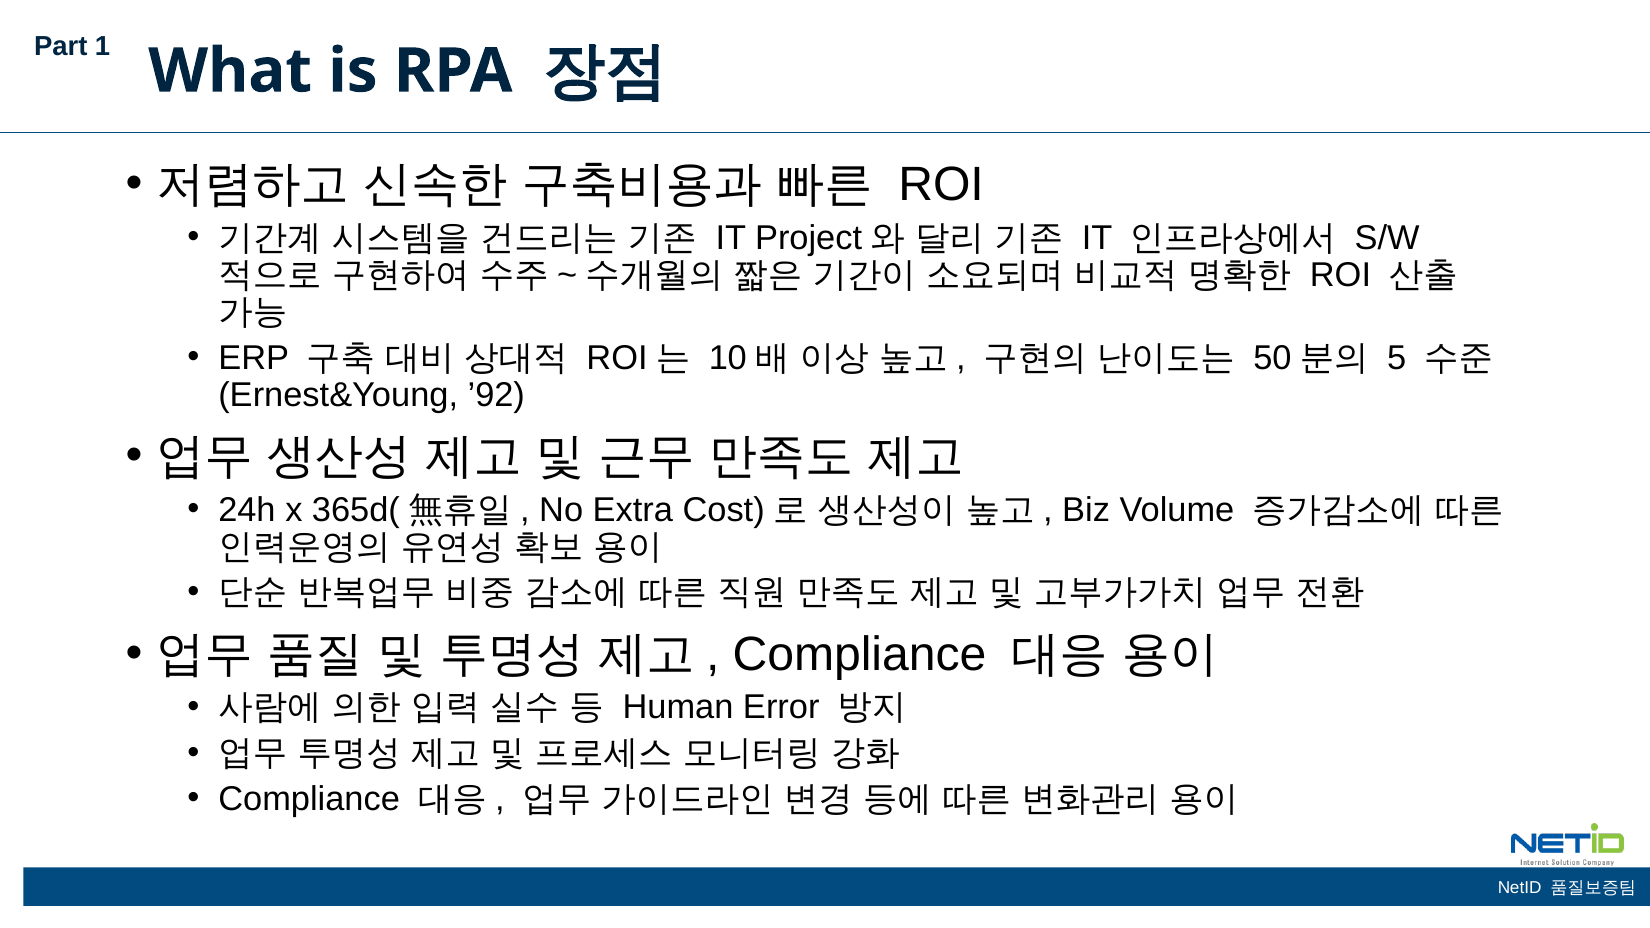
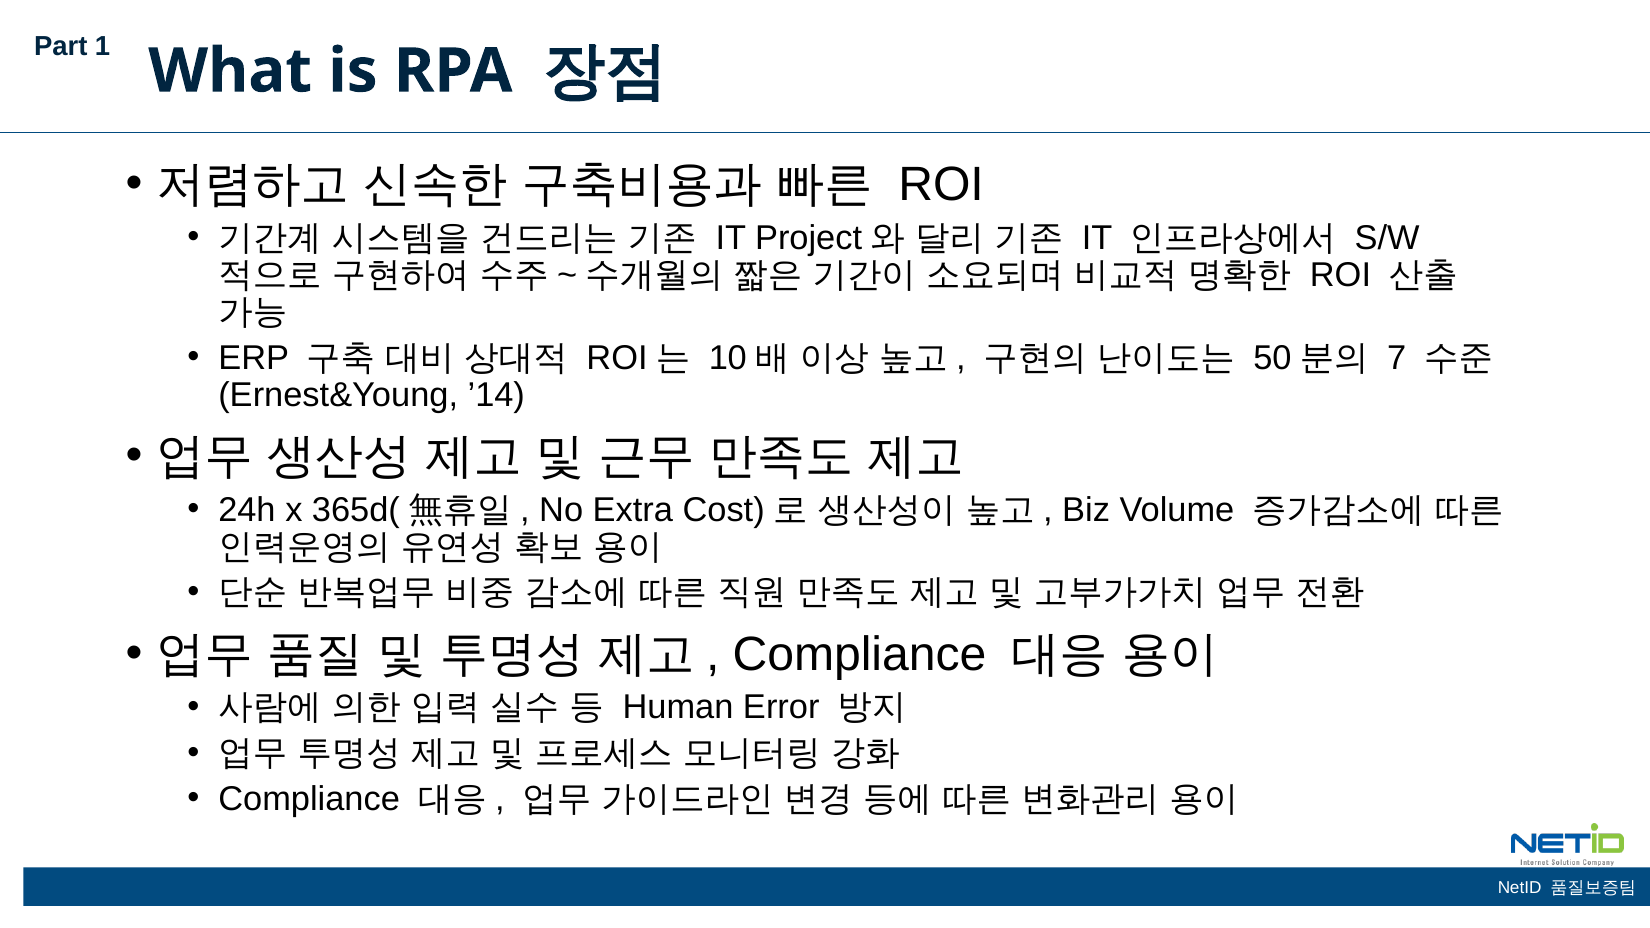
5: 5 -> 7
’92: ’92 -> ’14
